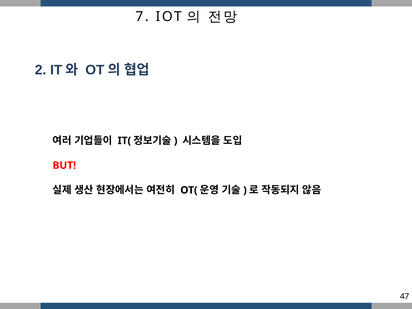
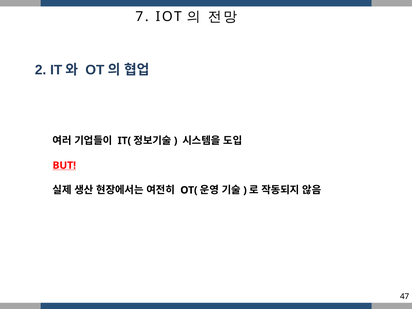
BUT underline: none -> present
